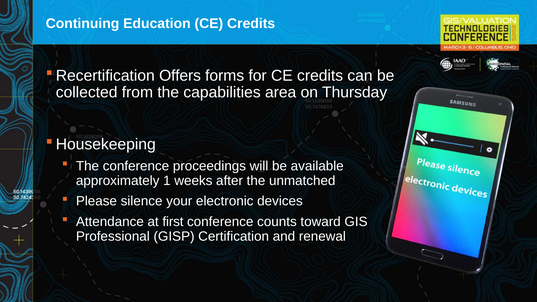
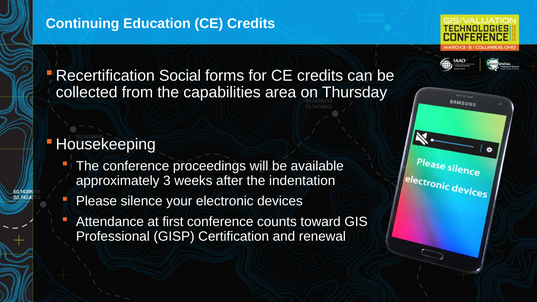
Offers: Offers -> Social
1: 1 -> 3
unmatched: unmatched -> indentation
